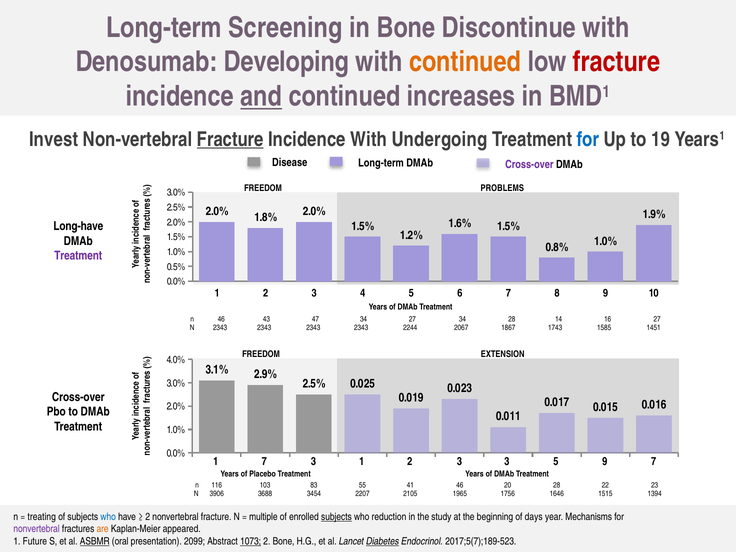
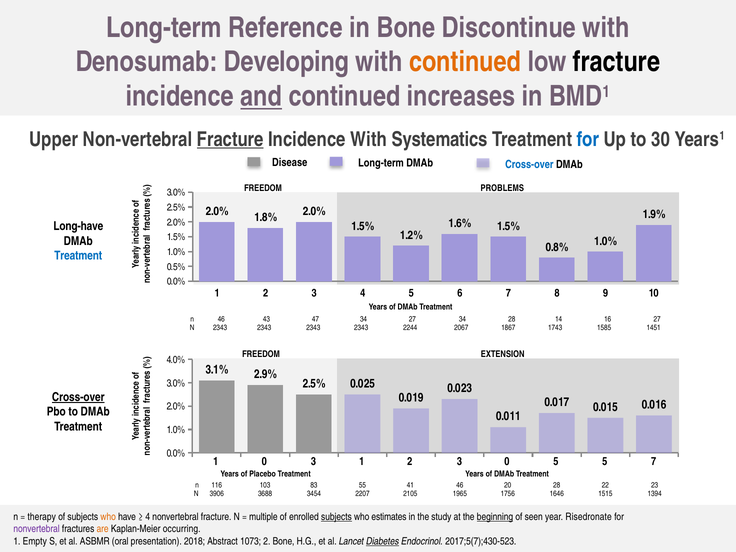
Screening: Screening -> Reference
fracture at (616, 62) colour: red -> black
Invest: Invest -> Upper
Undergoing: Undergoing -> Systematics
19: 19 -> 30
Cross-over at (529, 164) colour: purple -> blue
Treatment at (78, 256) colour: purple -> blue
Cross-over at (78, 397) underline: none -> present
1 7: 7 -> 0
3 3: 3 -> 0
5 9: 9 -> 5
treating: treating -> therapy
who at (108, 517) colour: blue -> orange
2 at (148, 517): 2 -> 4
reduction: reduction -> estimates
beginning underline: none -> present
days: days -> seen
Mechanisms: Mechanisms -> Risedronate
appeared: appeared -> occurring
Future: Future -> Empty
ASBMR underline: present -> none
2099: 2099 -> 2018
1073 underline: present -> none
2017;5(7);189-523: 2017;5(7);189-523 -> 2017;5(7);430-523
